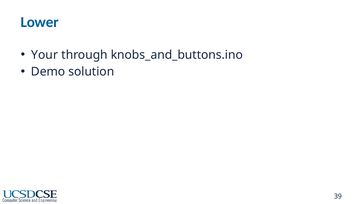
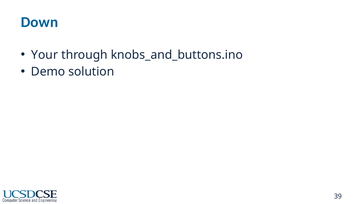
Lower: Lower -> Down
